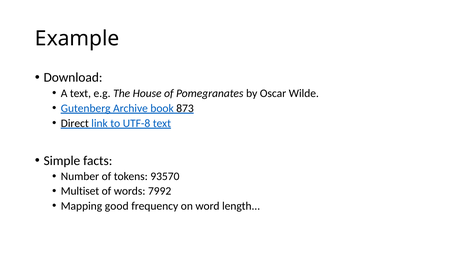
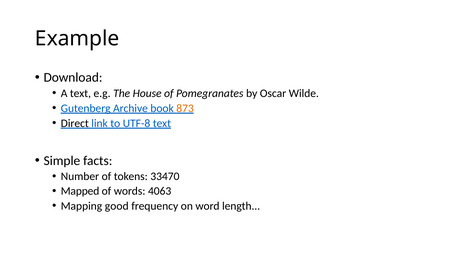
873 colour: black -> orange
93570: 93570 -> 33470
Multiset: Multiset -> Mapped
7992: 7992 -> 4063
